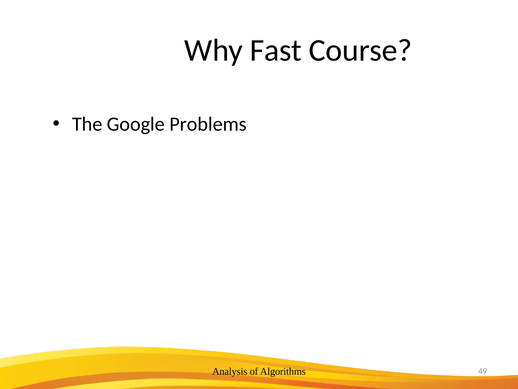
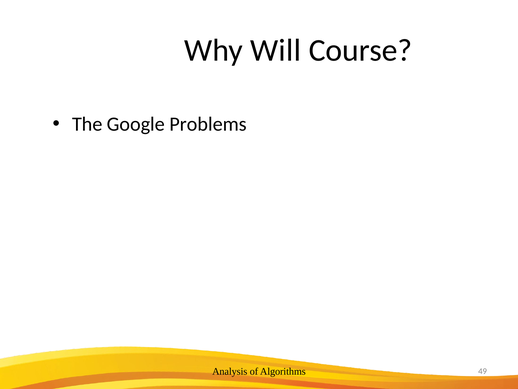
Fast: Fast -> Will
